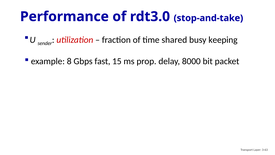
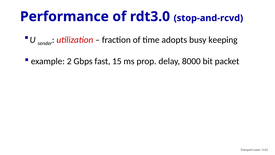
stop-and-take: stop-and-take -> stop-and-rcvd
shared: shared -> adopts
8: 8 -> 2
